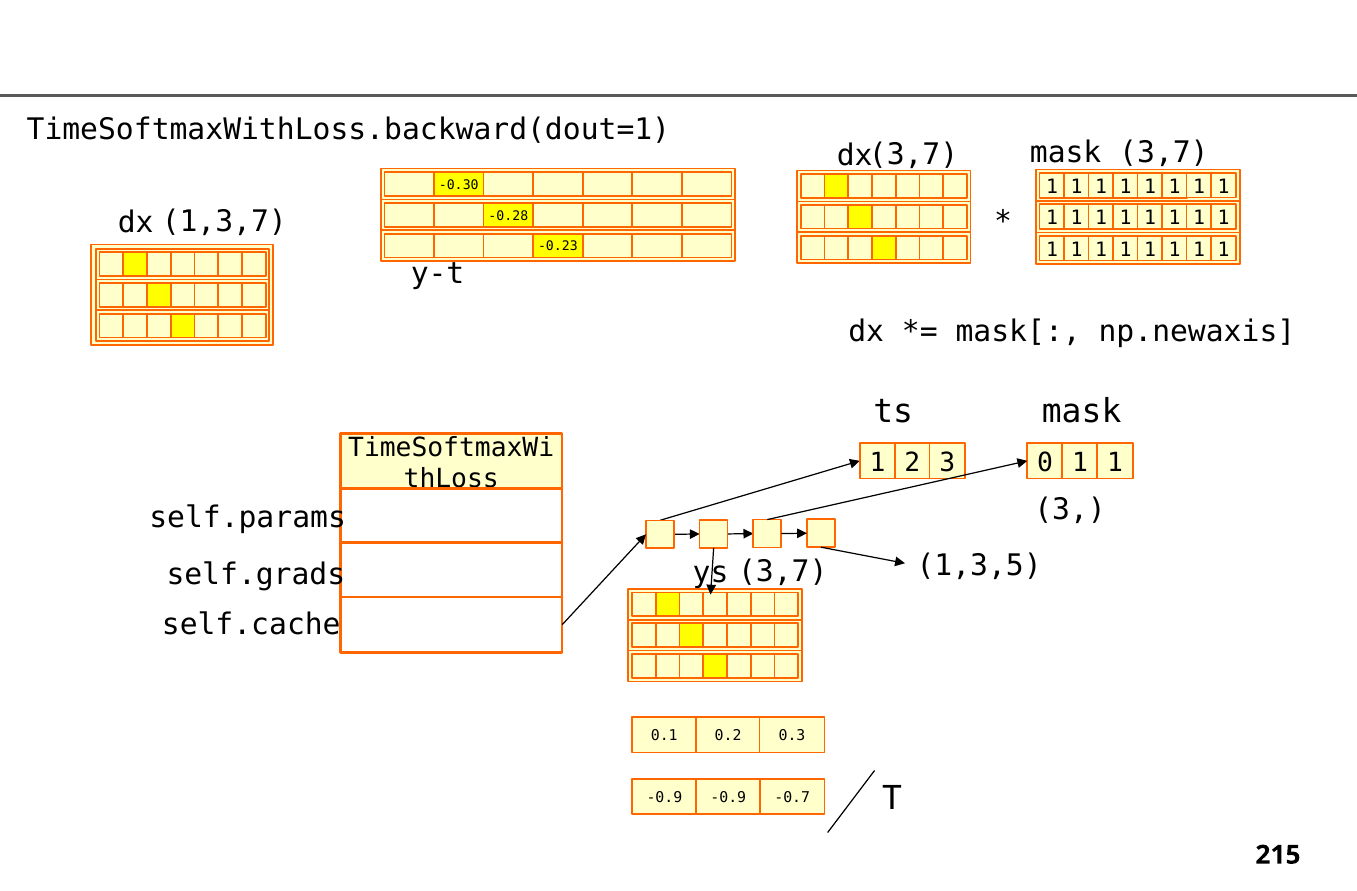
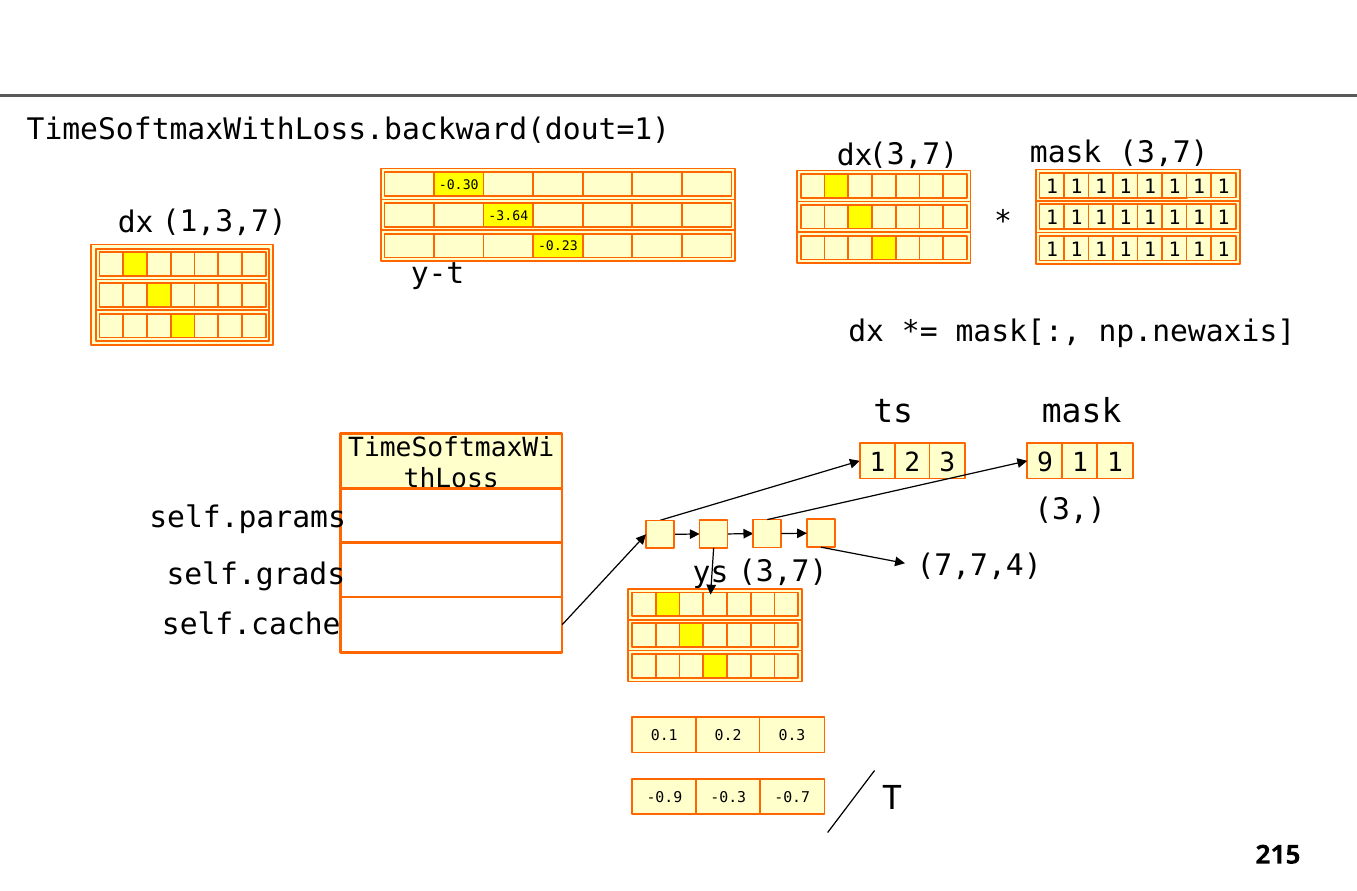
-0.28: -0.28 -> -3.64
0: 0 -> 9
1,3,5: 1,3,5 -> 7,7,4
-0.9 -0.9: -0.9 -> -0.3
